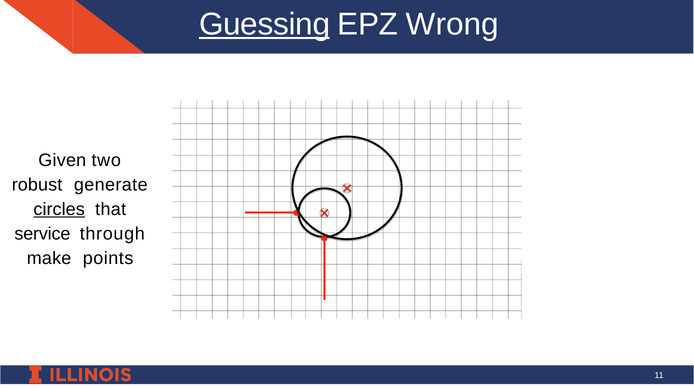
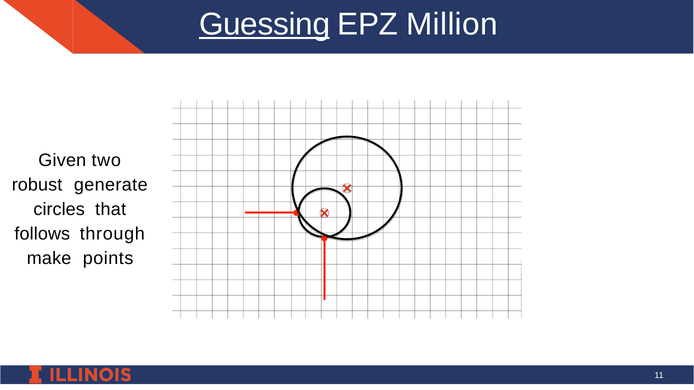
Wrong: Wrong -> Million
circles underline: present -> none
service: service -> follows
